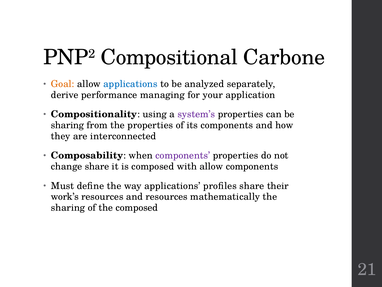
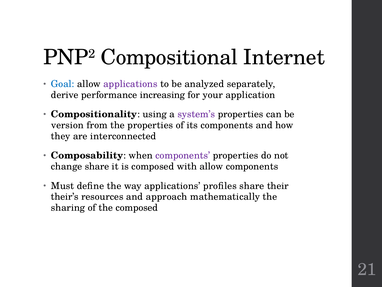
Carbone: Carbone -> Internet
Goal colour: orange -> blue
applications at (130, 84) colour: blue -> purple
managing: managing -> increasing
sharing at (68, 125): sharing -> version
work’s: work’s -> their’s
and resources: resources -> approach
